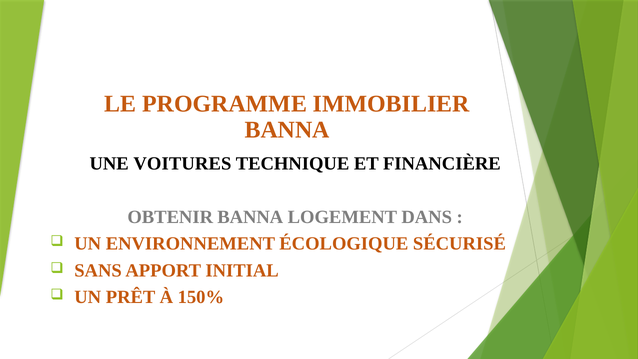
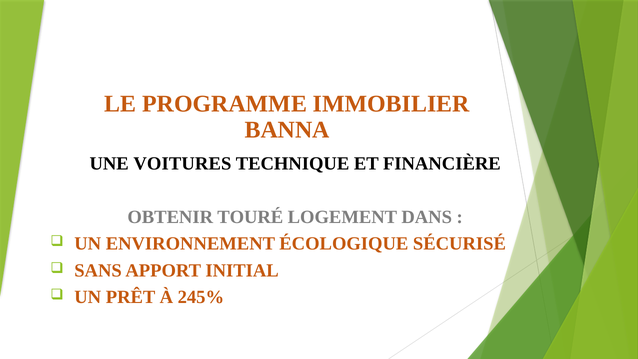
OBTENIR BANNA: BANNA -> TOURÉ
150%: 150% -> 245%
